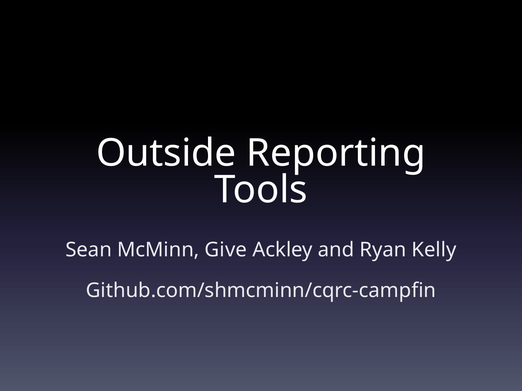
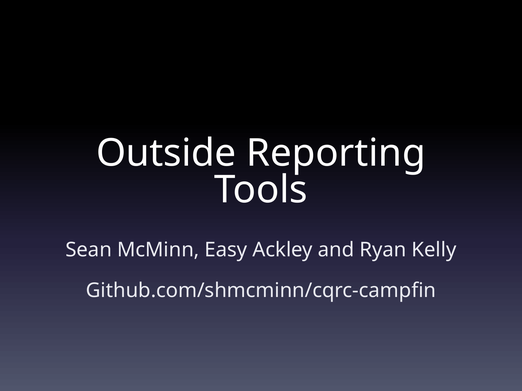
Give: Give -> Easy
